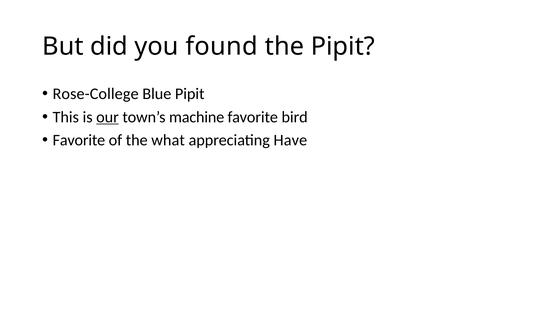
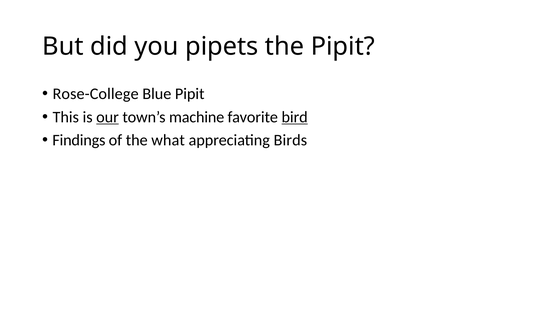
found: found -> pipets
bird underline: none -> present
Favorite at (79, 140): Favorite -> Findings
Have: Have -> Birds
